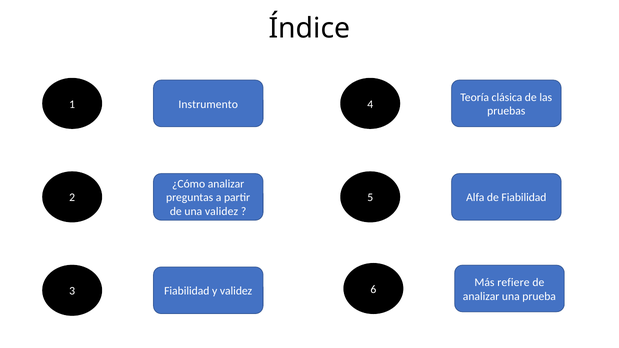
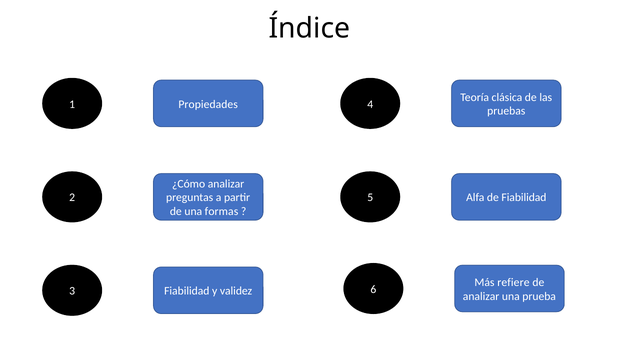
Instrumento: Instrumento -> Propiedades
una validez: validez -> formas
